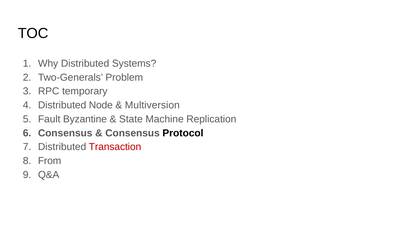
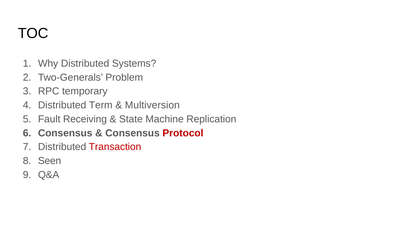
Node: Node -> Term
Byzantine: Byzantine -> Receiving
Protocol colour: black -> red
From: From -> Seen
